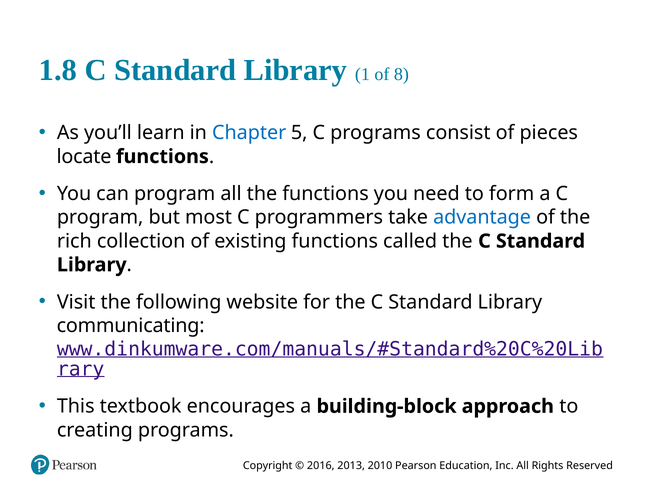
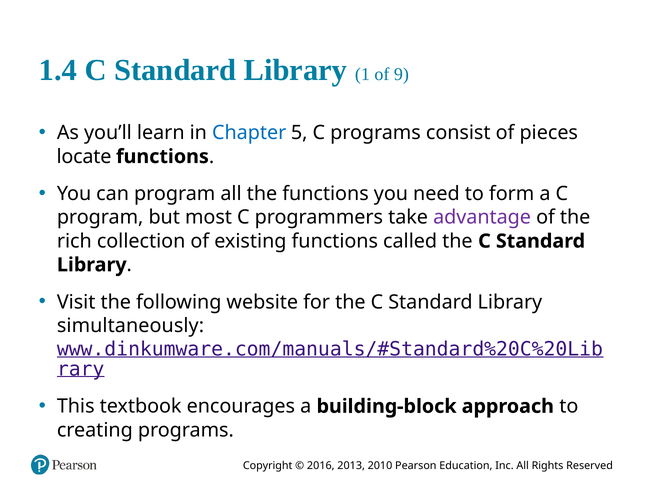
1.8: 1.8 -> 1.4
8: 8 -> 9
advantage colour: blue -> purple
communicating: communicating -> simultaneously
